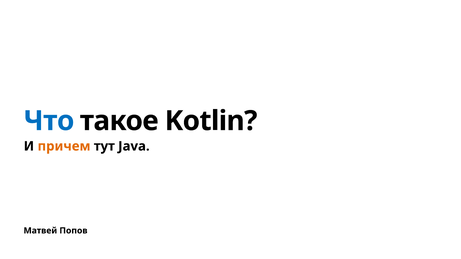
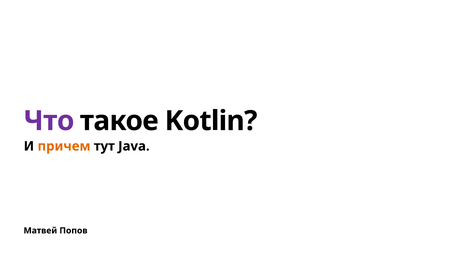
Что colour: blue -> purple
